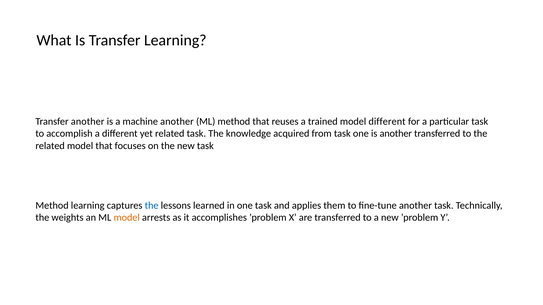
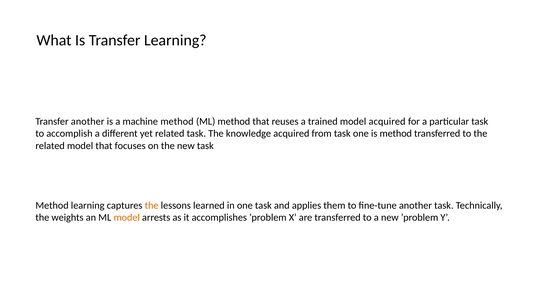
machine another: another -> method
model different: different -> acquired
is another: another -> method
the at (152, 206) colour: blue -> orange
